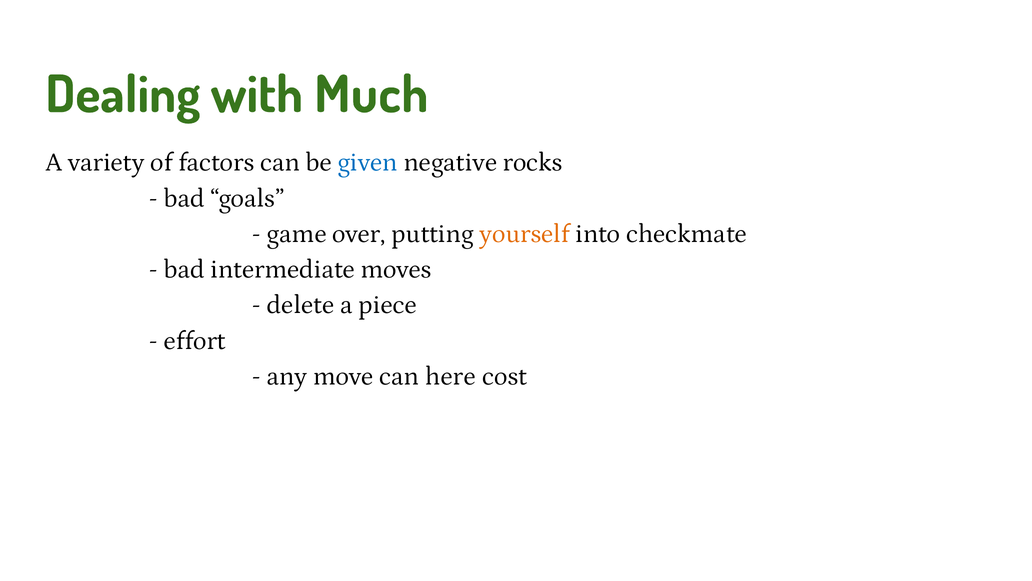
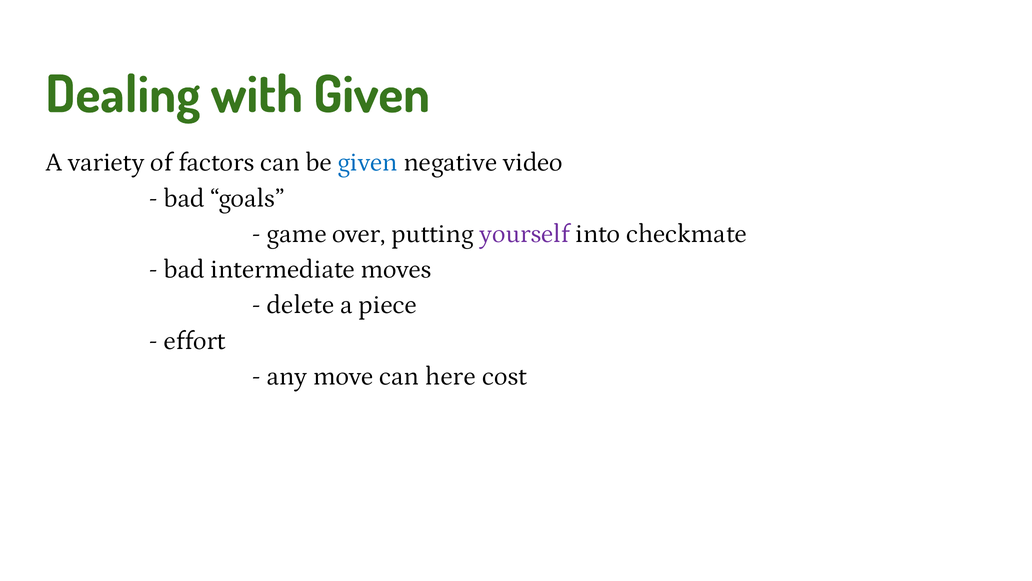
with Much: Much -> Given
rocks: rocks -> video
yourself colour: orange -> purple
